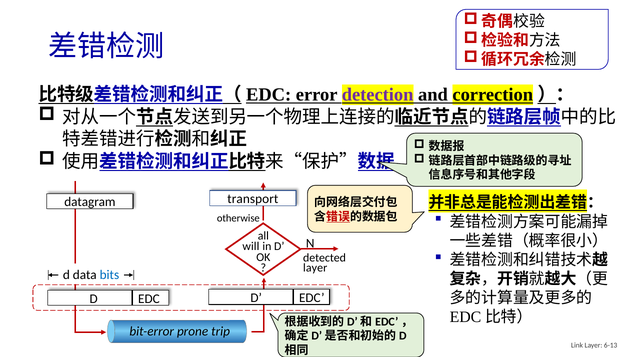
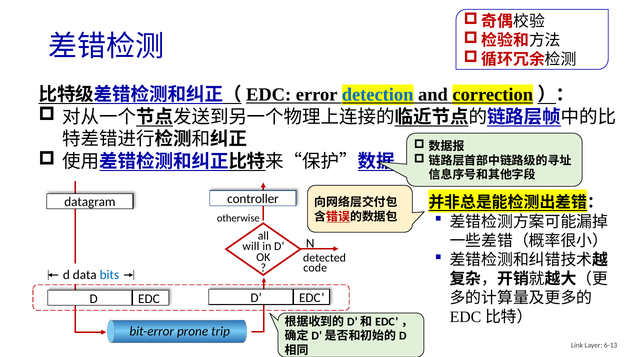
detection colour: purple -> blue
transport: transport -> controller
layer at (315, 267): layer -> code
